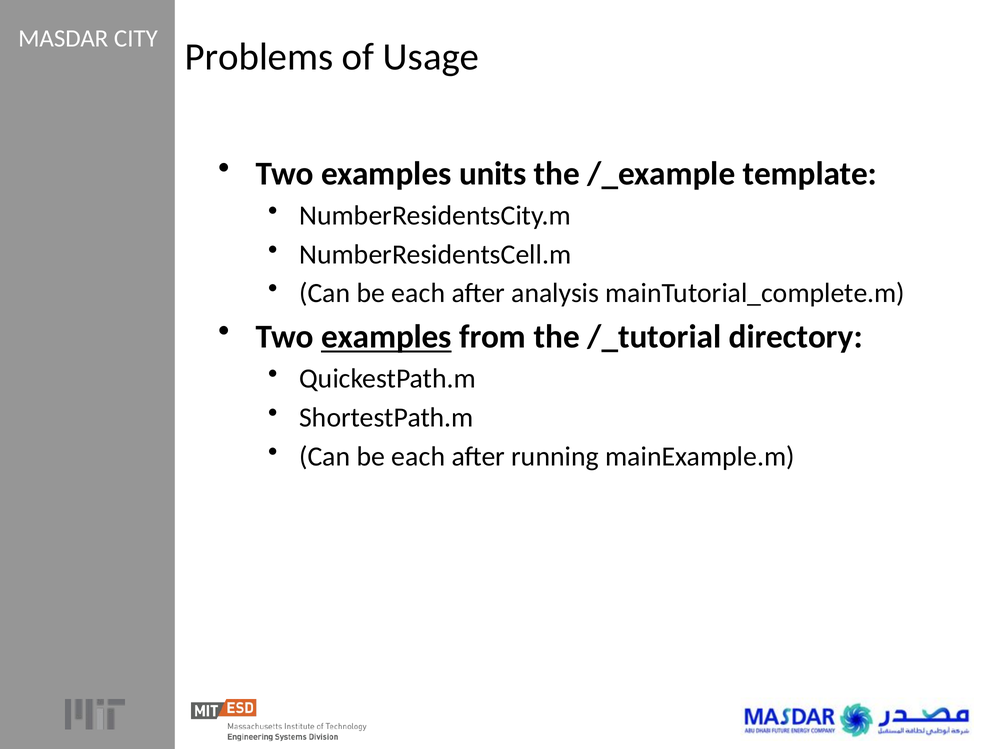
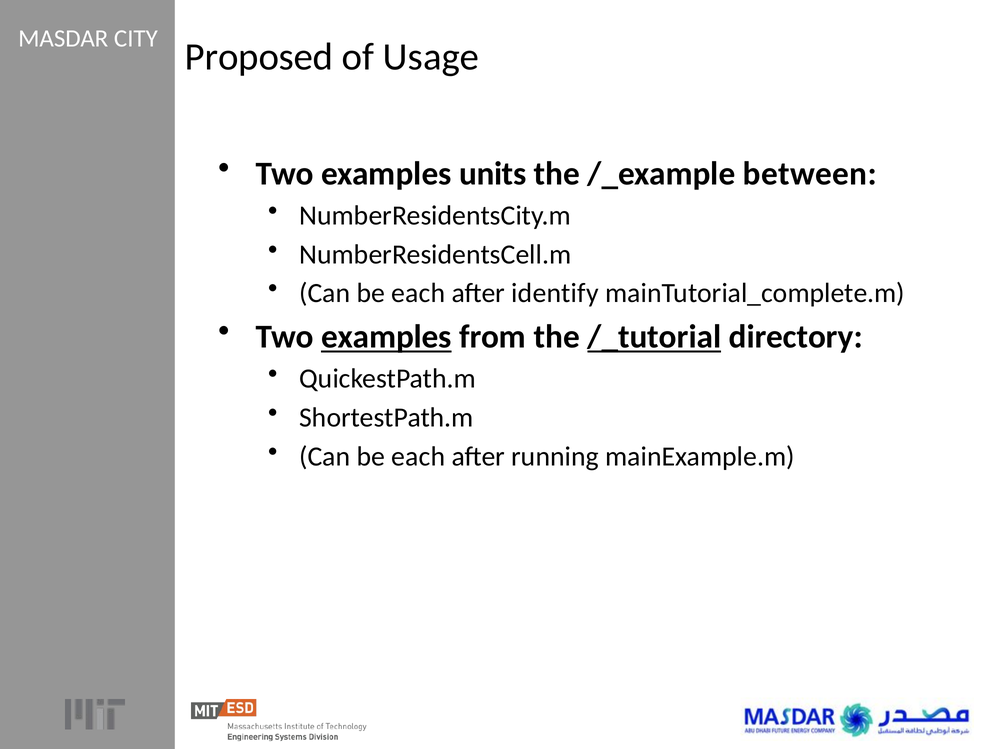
Problems: Problems -> Proposed
template: template -> between
analysis: analysis -> identify
/_tutorial underline: none -> present
